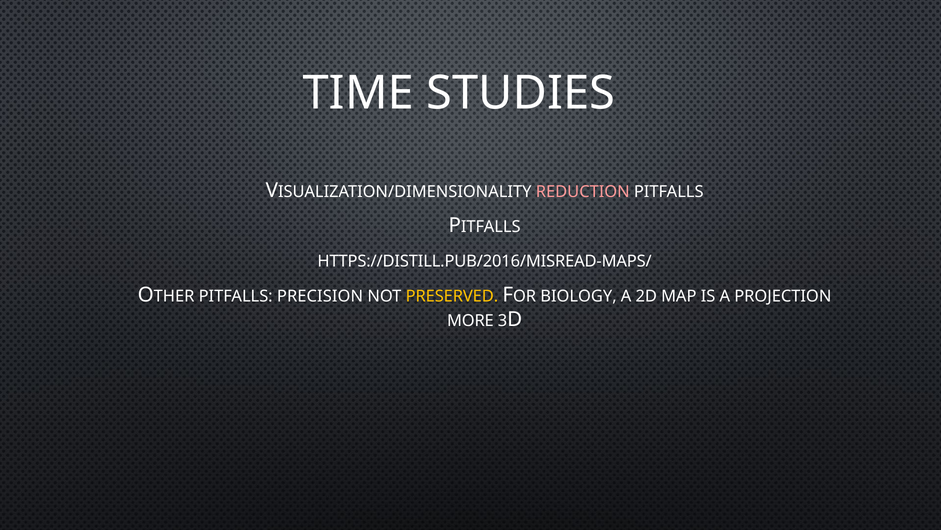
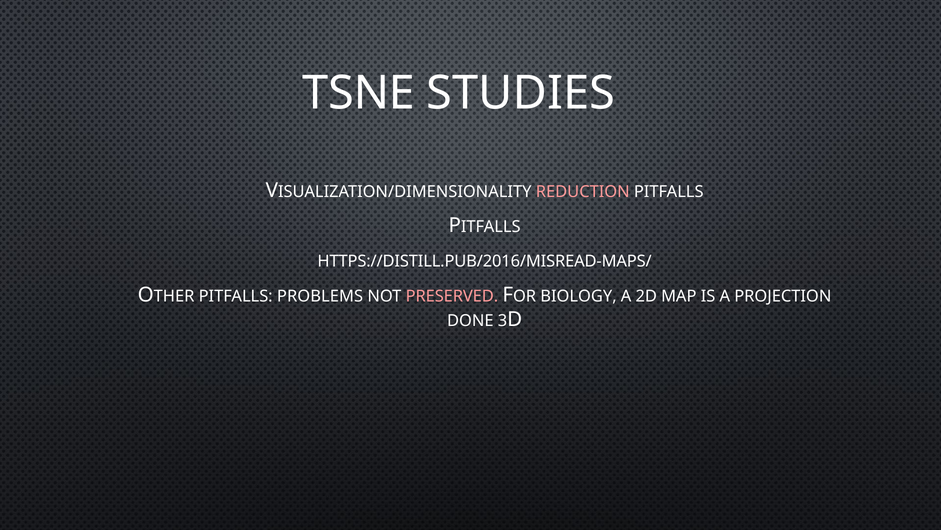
TIME: TIME -> TSNE
PRECISION: PRECISION -> PROBLEMS
PRESERVED colour: yellow -> pink
MORE: MORE -> DONE
